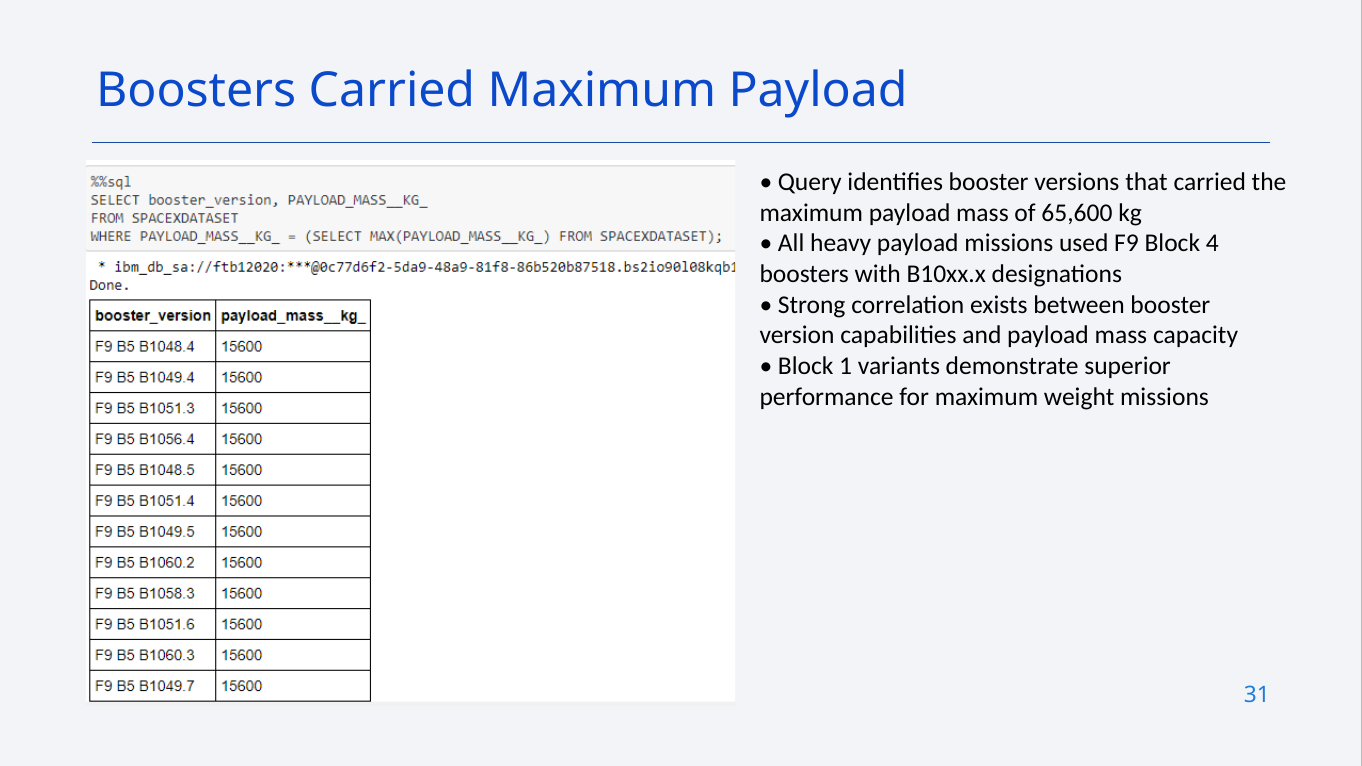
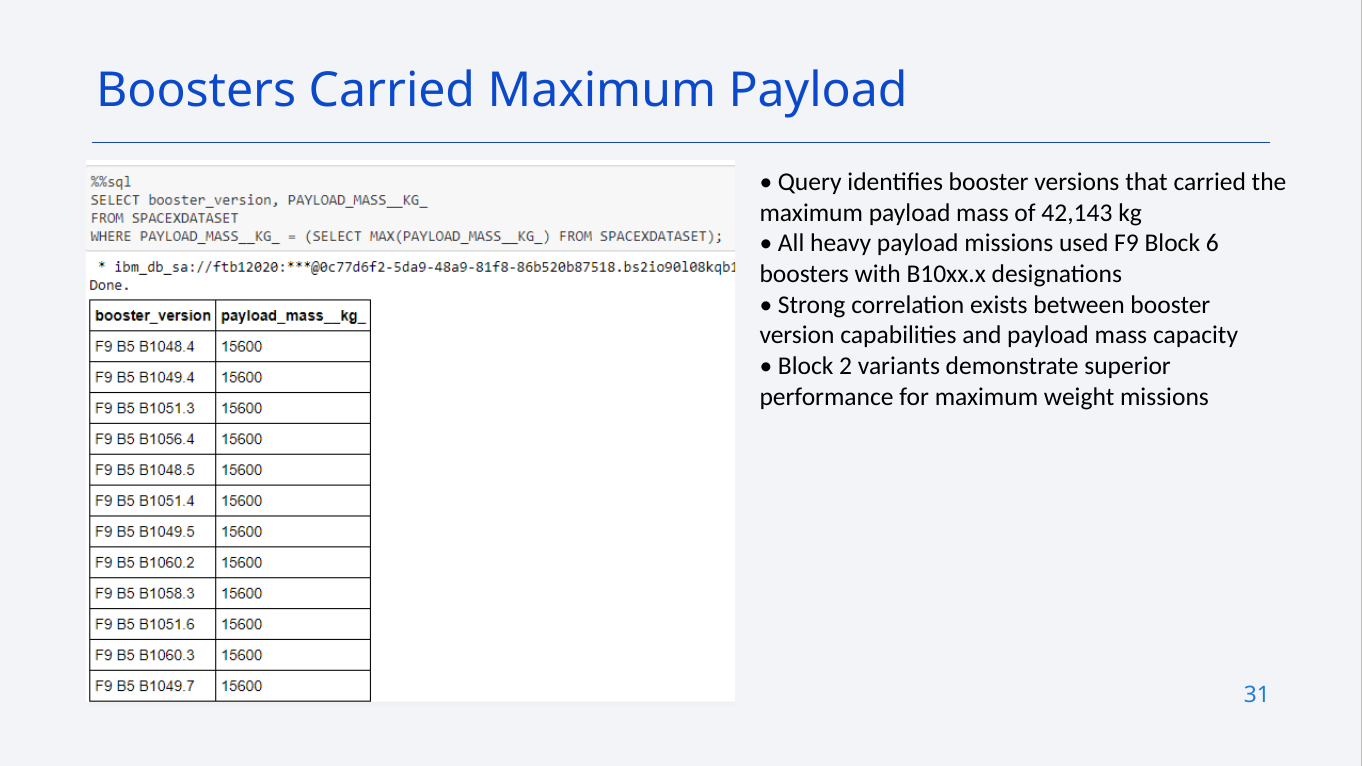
65,600: 65,600 -> 42,143
4: 4 -> 6
1: 1 -> 2
